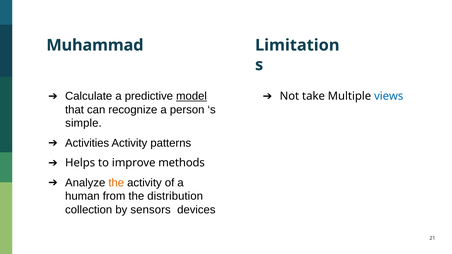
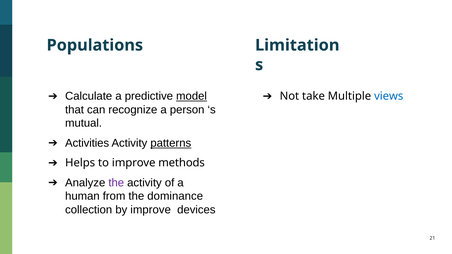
Muhammad: Muhammad -> Populations
simple: simple -> mutual
patterns underline: none -> present
the at (116, 183) colour: orange -> purple
distribution: distribution -> dominance
by sensors: sensors -> improve
